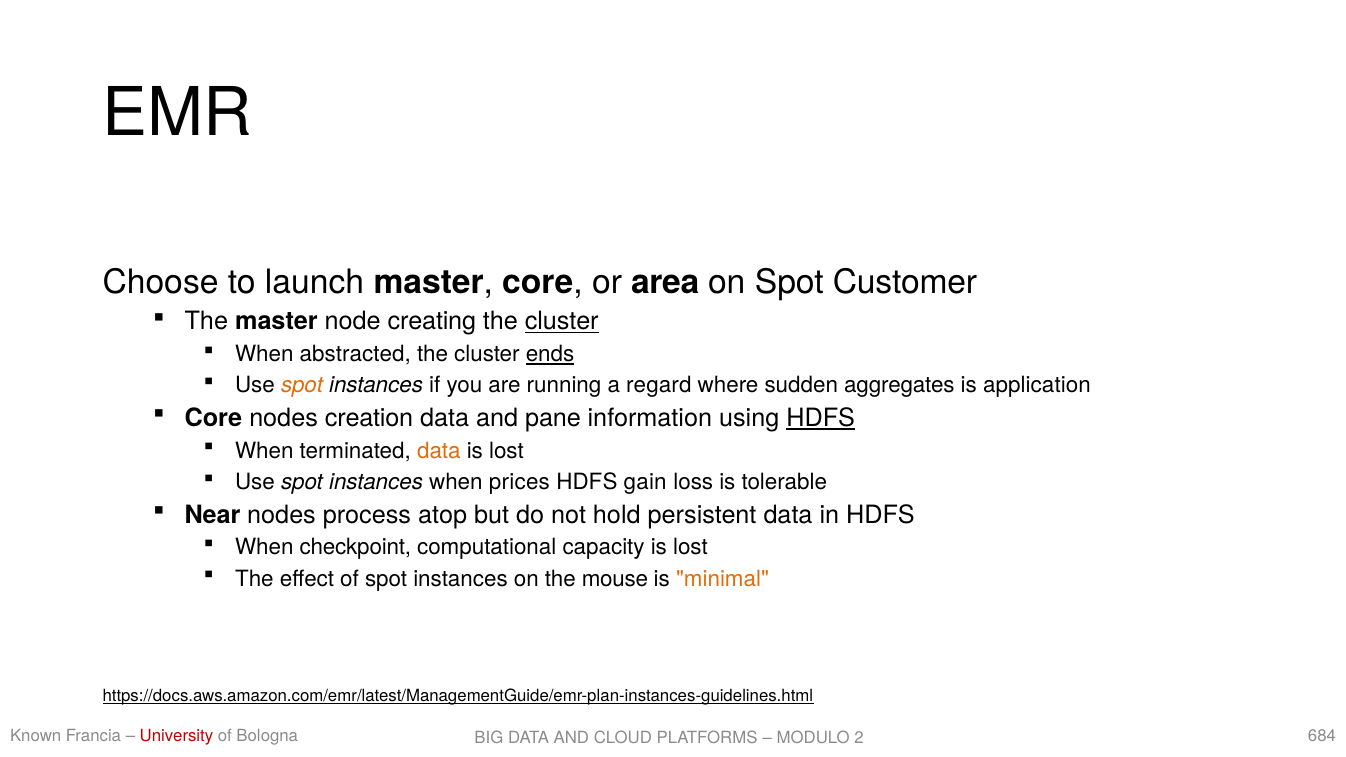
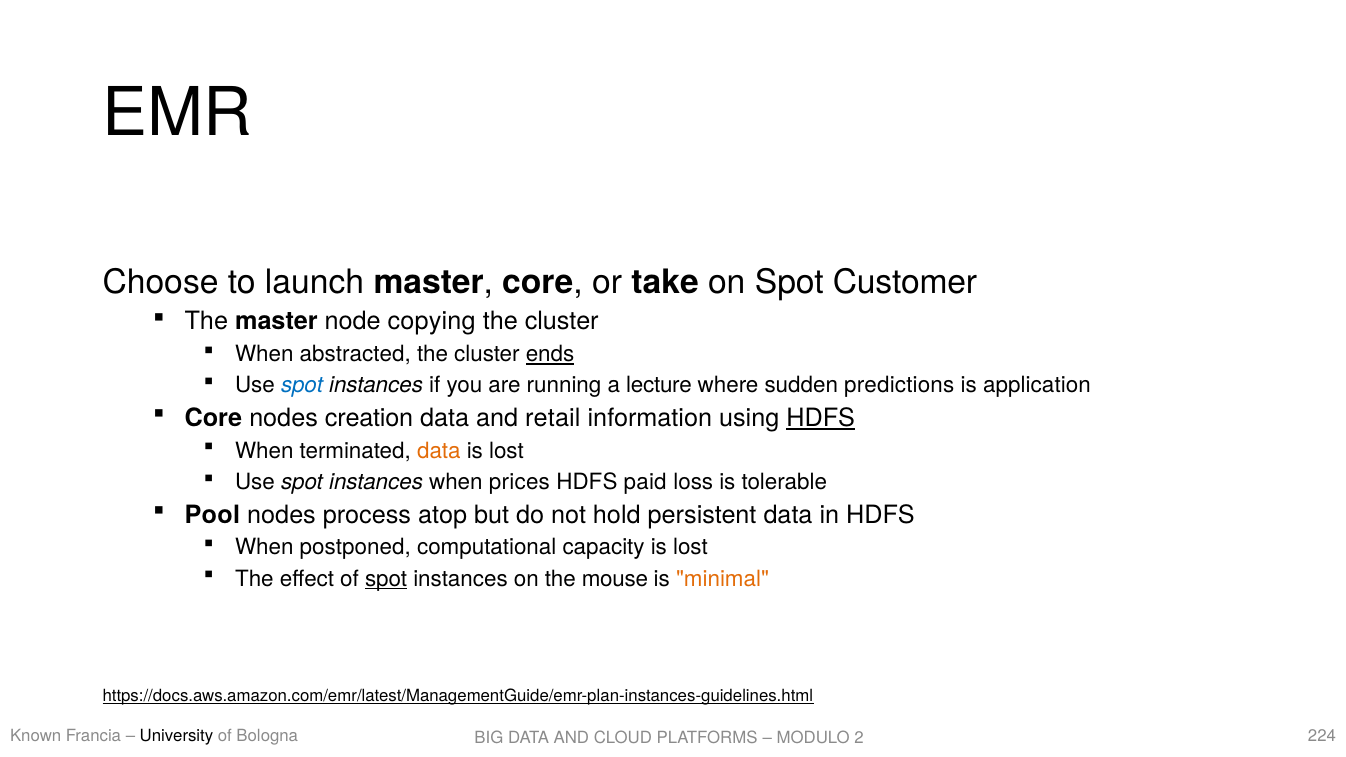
area: area -> take
creating: creating -> copying
cluster at (562, 322) underline: present -> none
spot at (302, 386) colour: orange -> blue
regard: regard -> lecture
aggregates: aggregates -> predictions
pane: pane -> retail
gain: gain -> paid
Near: Near -> Pool
checkpoint: checkpoint -> postponed
spot at (386, 579) underline: none -> present
University colour: red -> black
684: 684 -> 224
